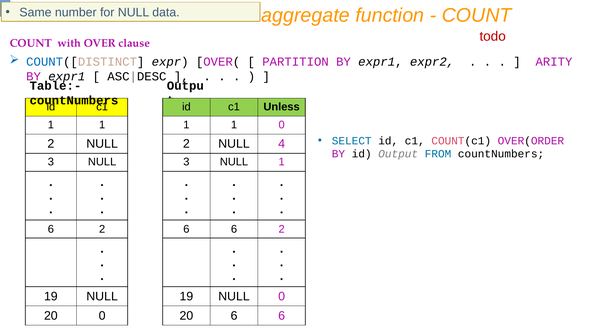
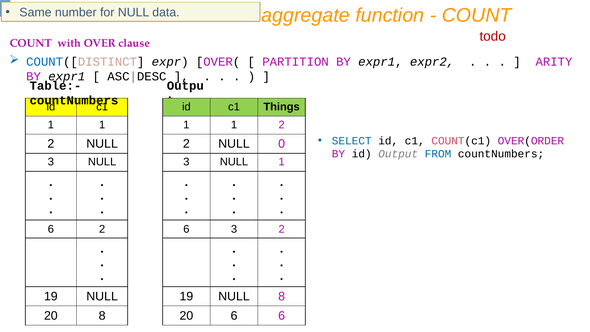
Unless: Unless -> Things
0 at (282, 125): 0 -> 2
4: 4 -> 0
6 at (234, 229): 6 -> 3
NULL 0: 0 -> 8
20 0: 0 -> 8
